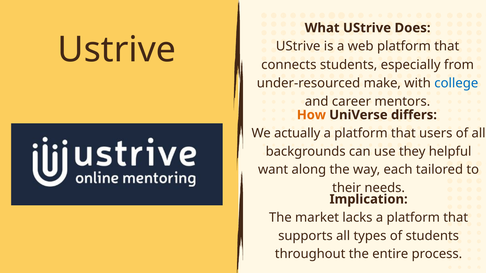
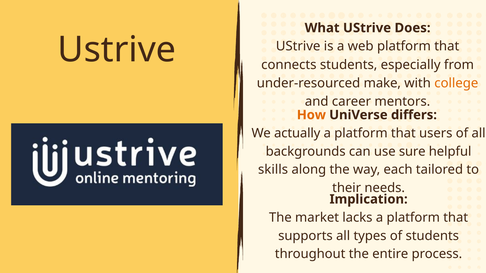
college colour: blue -> orange
they: they -> sure
want: want -> skills
